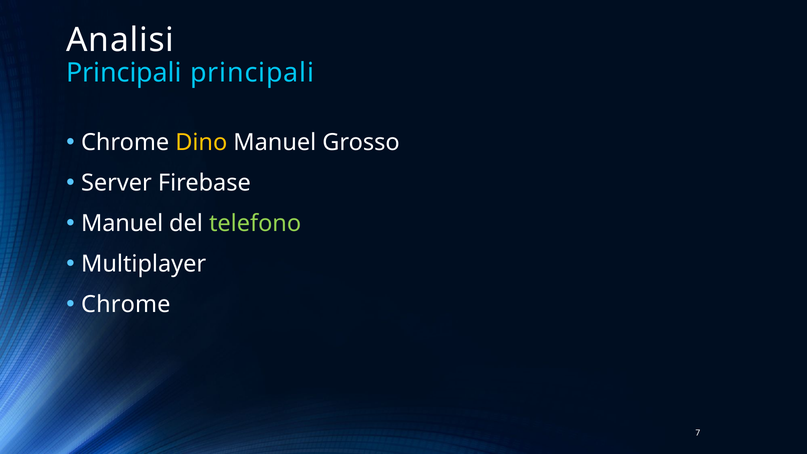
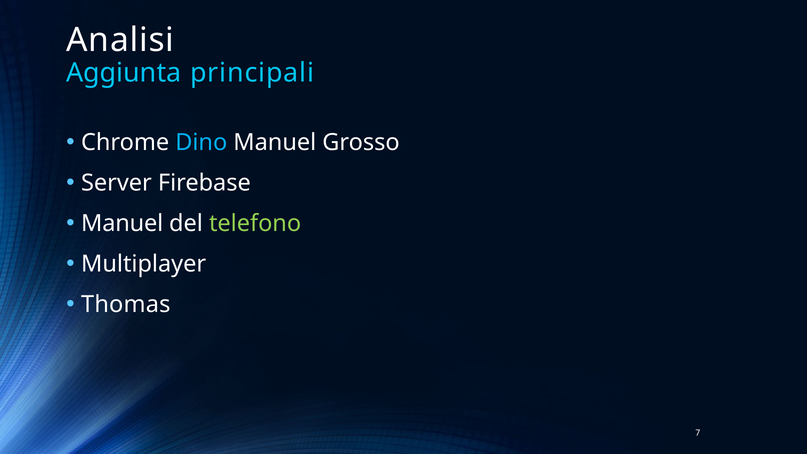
Principali at (124, 73): Principali -> Aggiunta
Dino colour: yellow -> light blue
Chrome at (126, 305): Chrome -> Thomas
